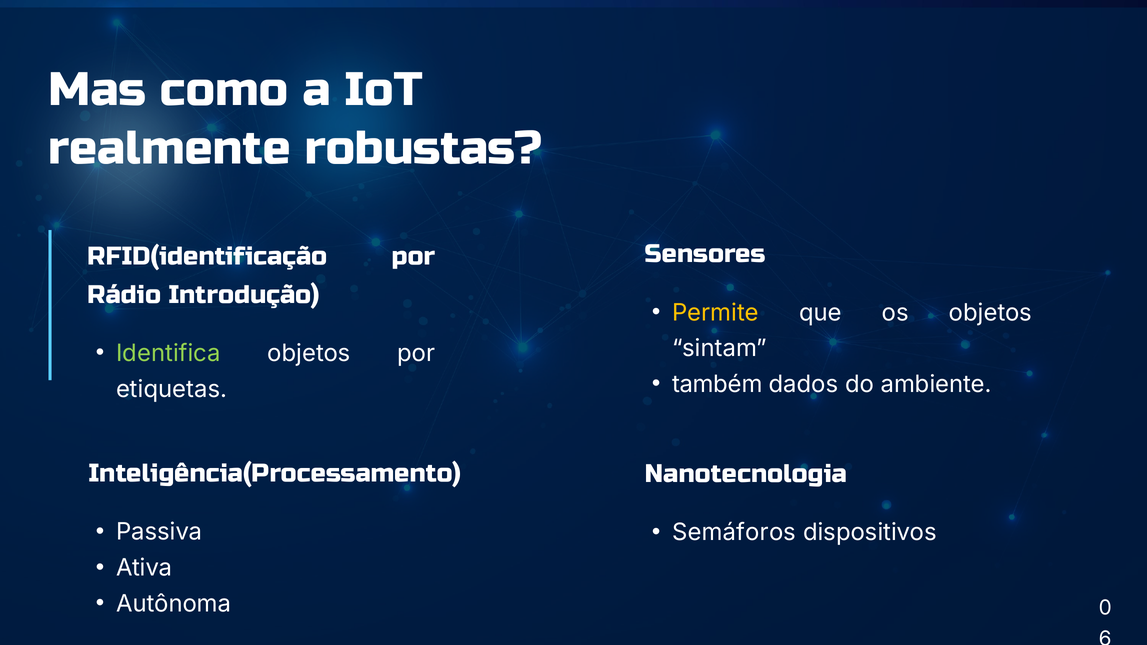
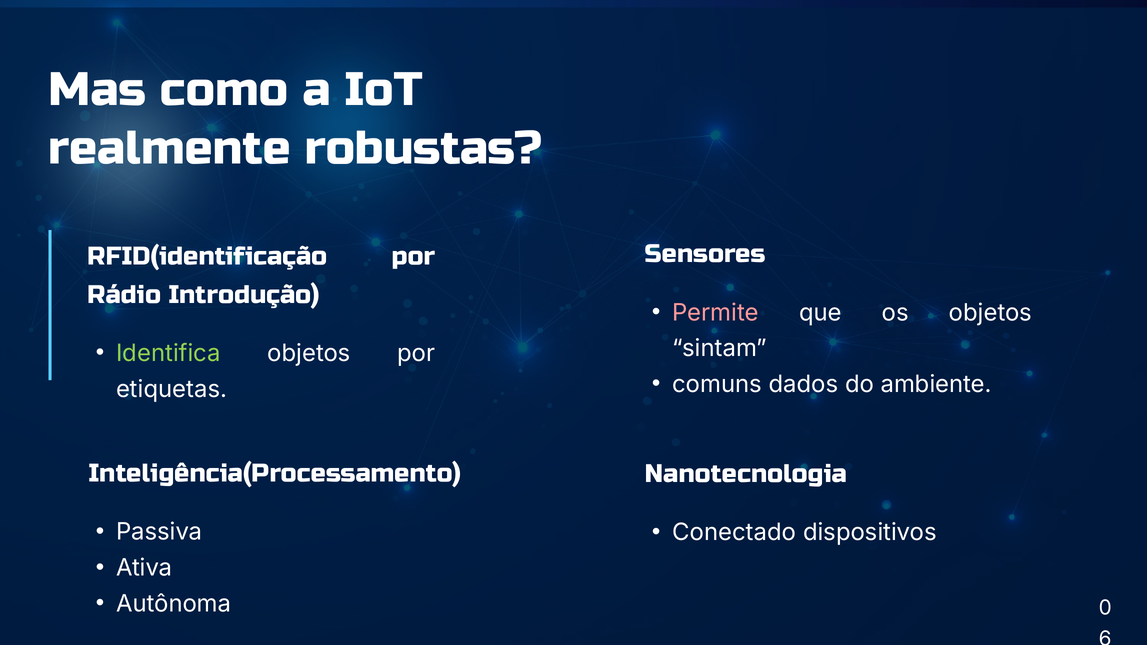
Permite colour: yellow -> pink
também: também -> comuns
Semáforos: Semáforos -> Conectado
